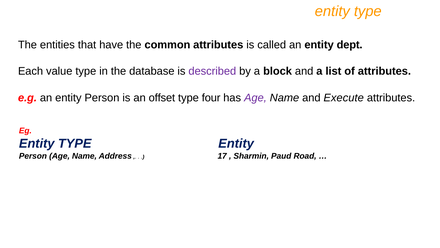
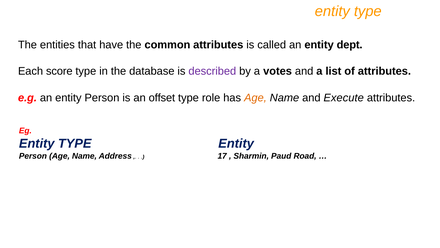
value: value -> score
block: block -> votes
four: four -> role
Age at (255, 98) colour: purple -> orange
